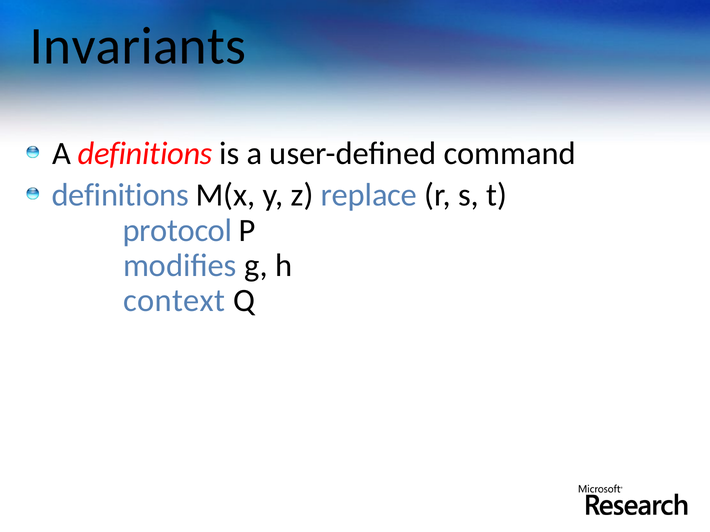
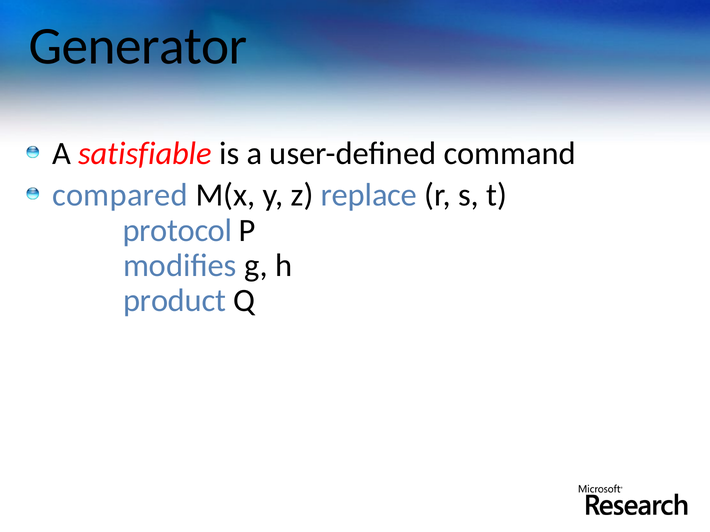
Invariants: Invariants -> Generator
A definitions: definitions -> satisfiable
definitions at (120, 195): definitions -> compared
context: context -> product
